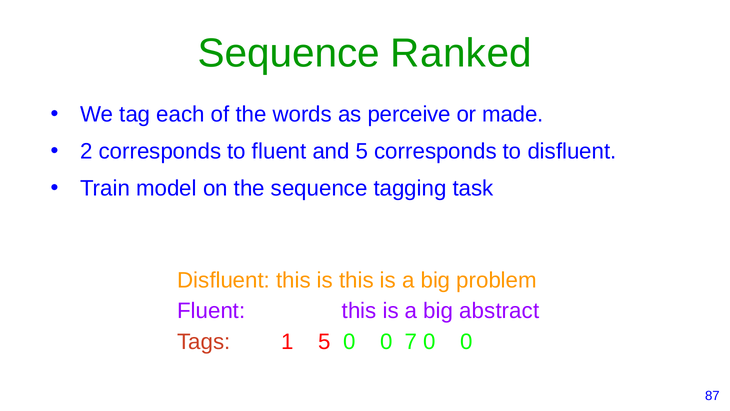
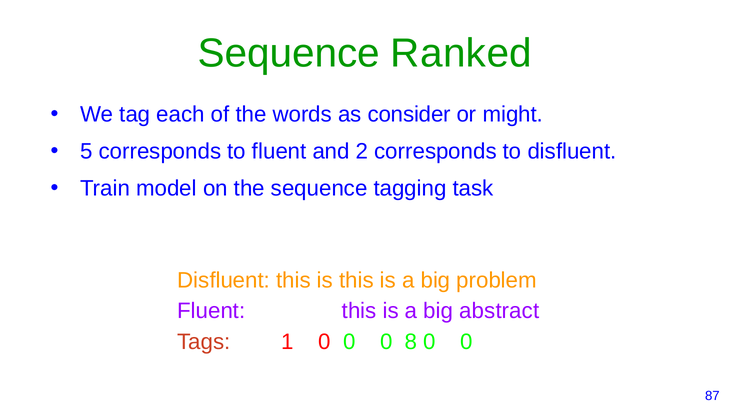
perceive: perceive -> consider
made: made -> might
2: 2 -> 5
and 5: 5 -> 2
1 5: 5 -> 0
7: 7 -> 8
